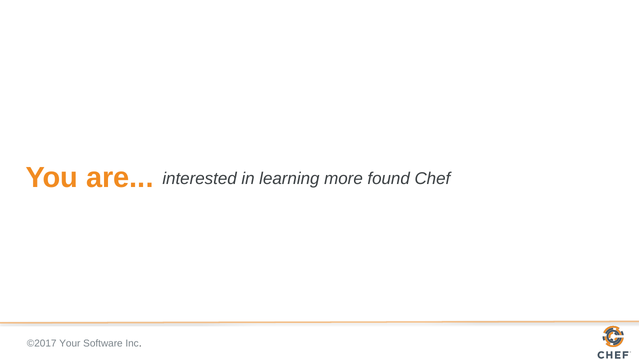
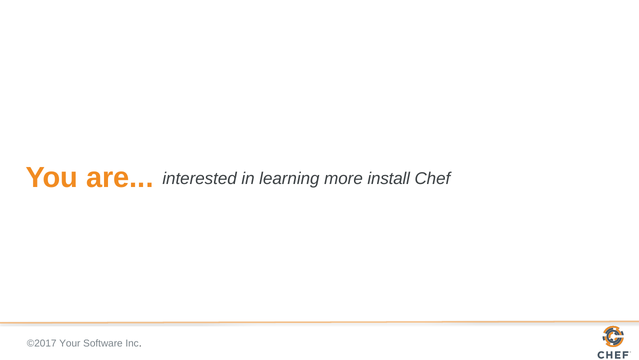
found: found -> install
